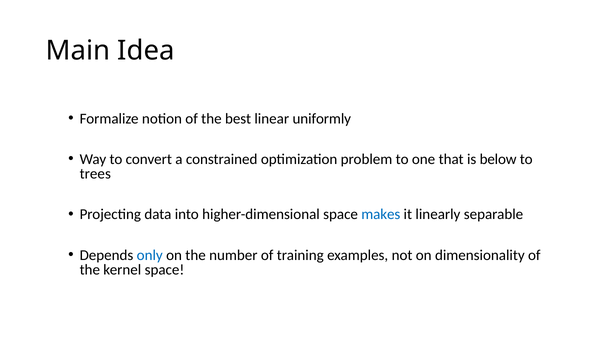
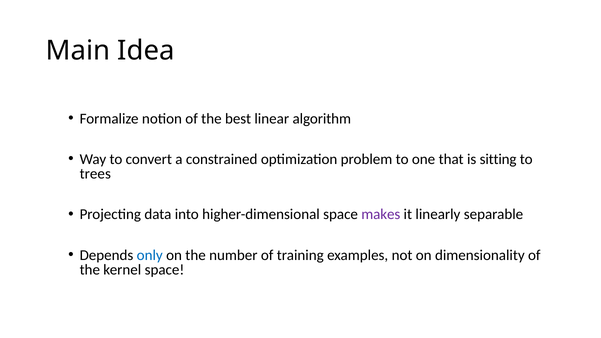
uniformly: uniformly -> algorithm
below: below -> sitting
makes colour: blue -> purple
